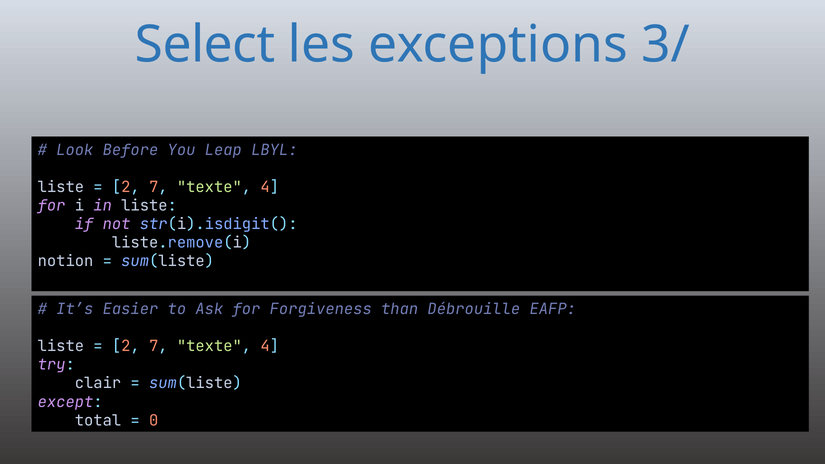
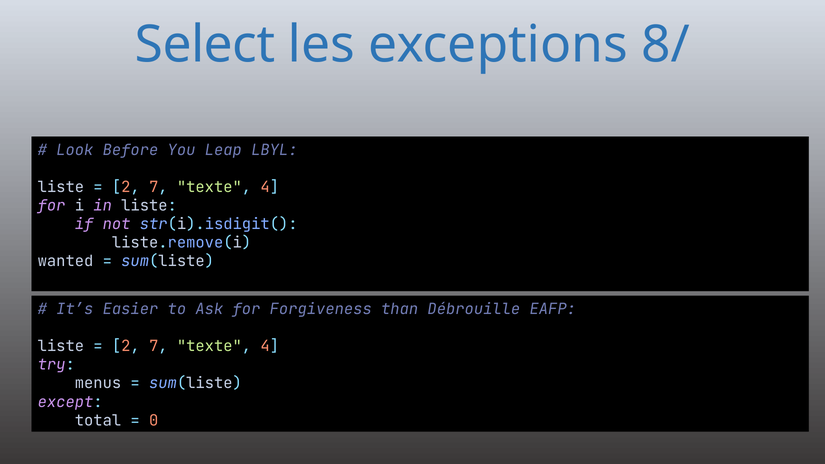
3/: 3/ -> 8/
notion: notion -> wanted
clair: clair -> menus
